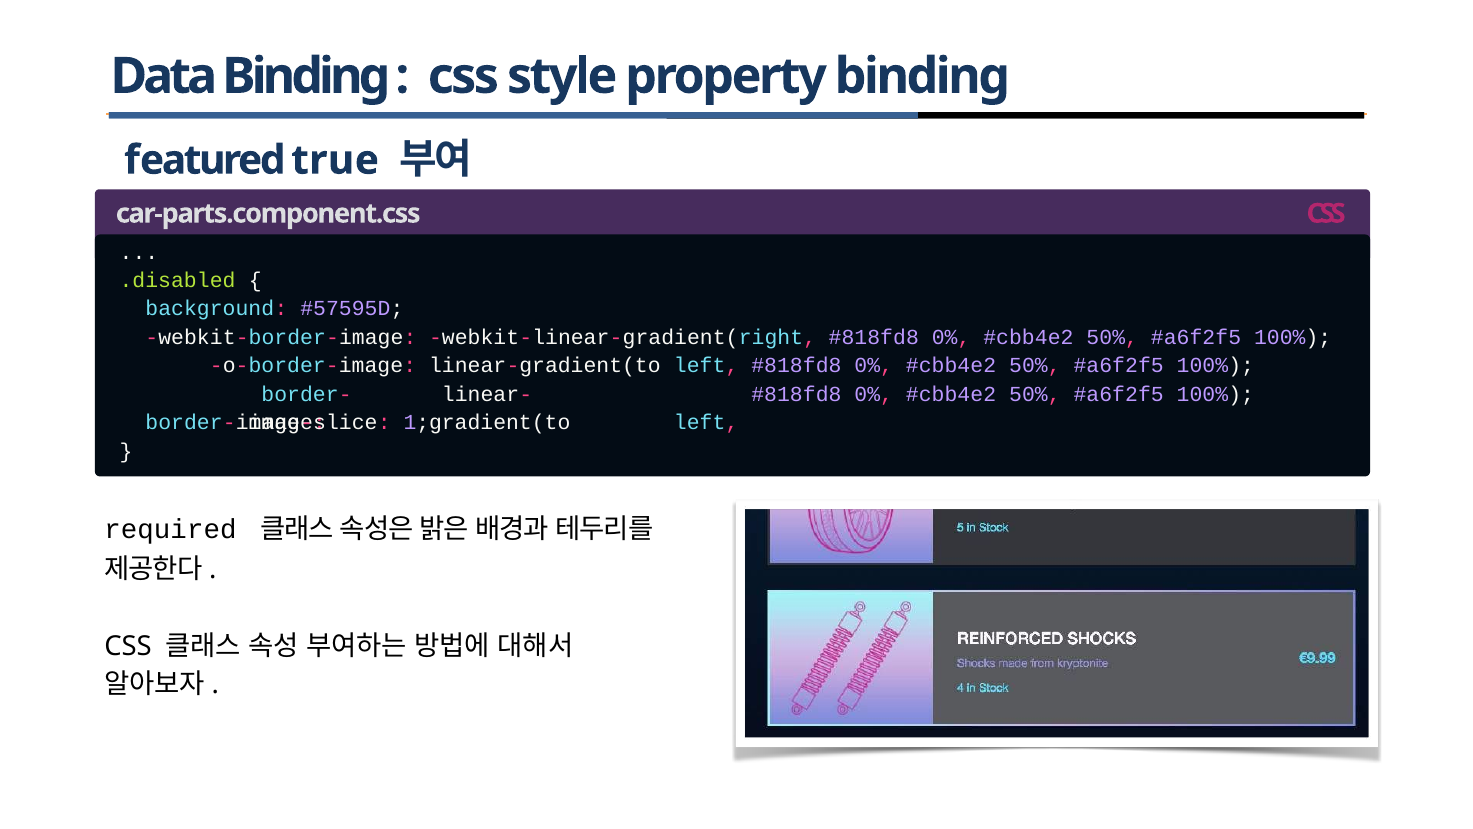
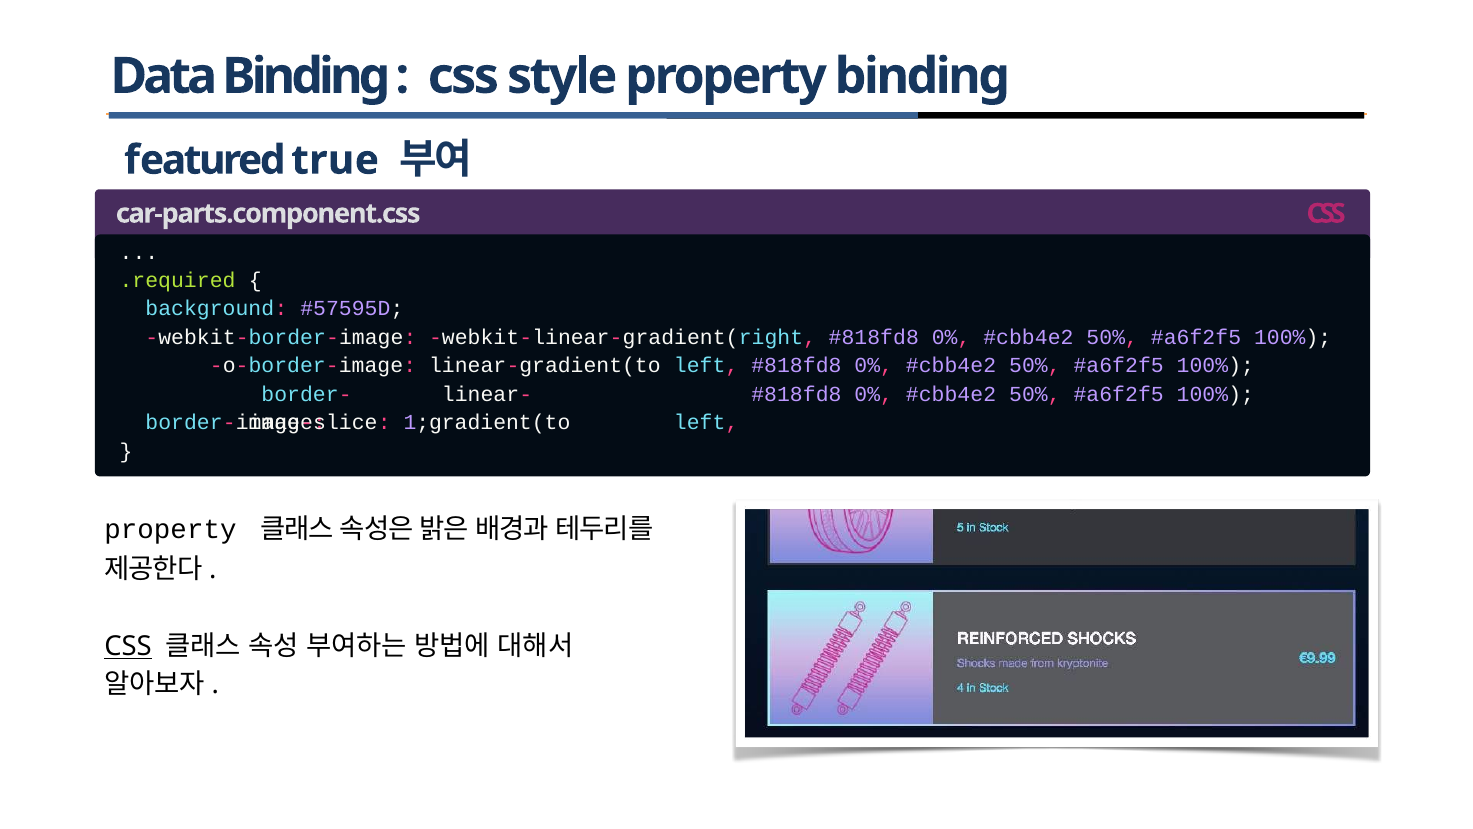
.disabled: .disabled -> .required
required at (170, 530): required -> property
CSS at (128, 646) underline: none -> present
